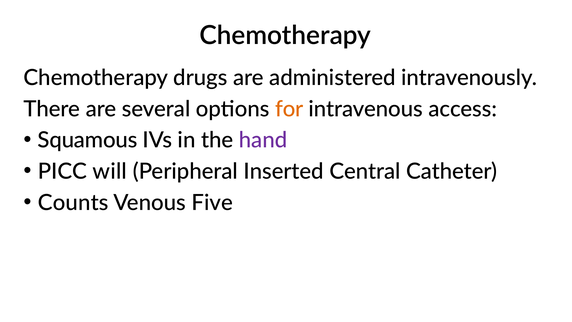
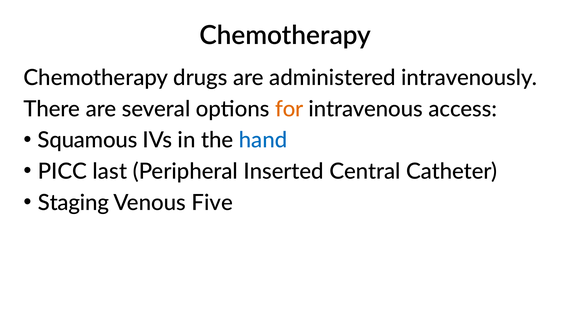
hand colour: purple -> blue
will: will -> last
Counts: Counts -> Staging
